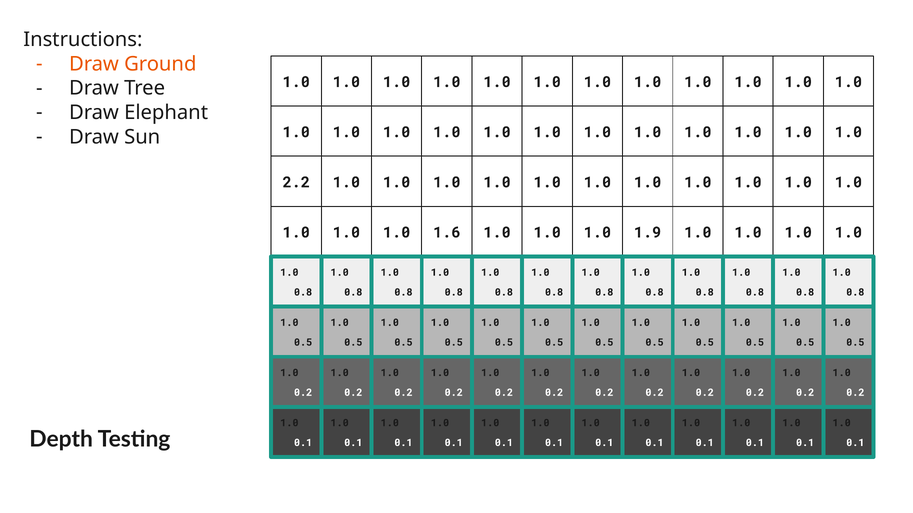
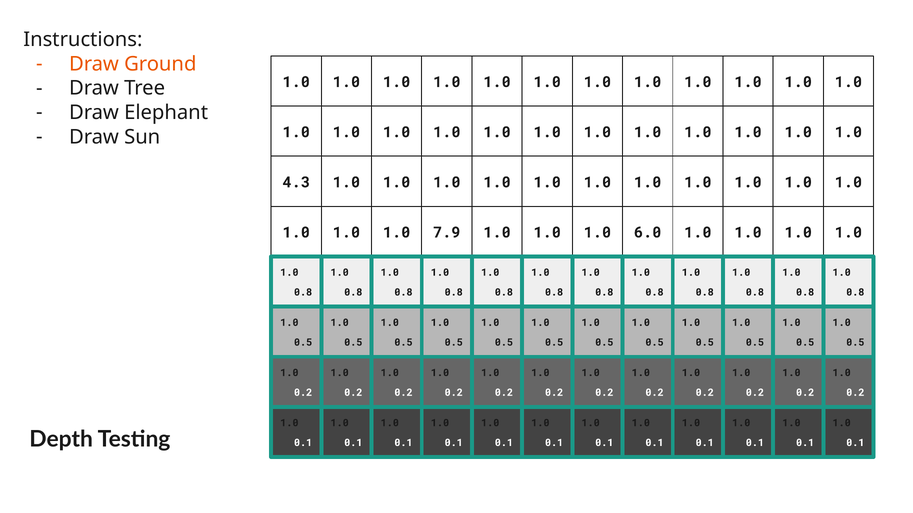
2.2: 2.2 -> 4.3
1.6: 1.6 -> 7.9
1.9: 1.9 -> 6.0
